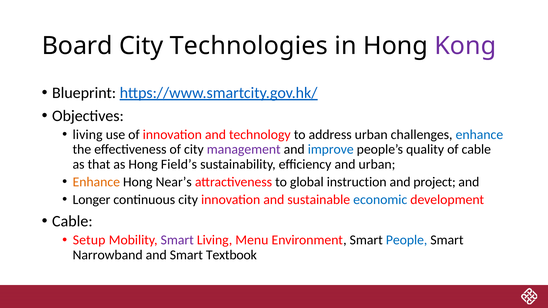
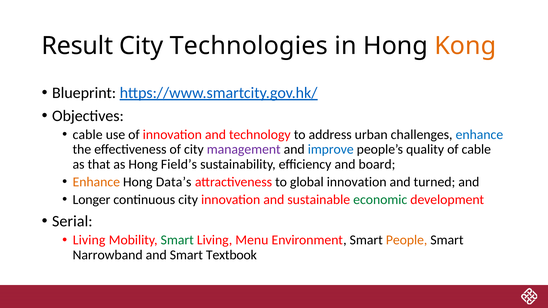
Board: Board -> Result
Kong colour: purple -> orange
living at (88, 135): living -> cable
and urban: urban -> board
Near’s: Near’s -> Data’s
global instruction: instruction -> innovation
project: project -> turned
economic colour: blue -> green
Cable at (72, 221): Cable -> Serial
Setup at (89, 240): Setup -> Living
Smart at (177, 240) colour: purple -> green
People colour: blue -> orange
